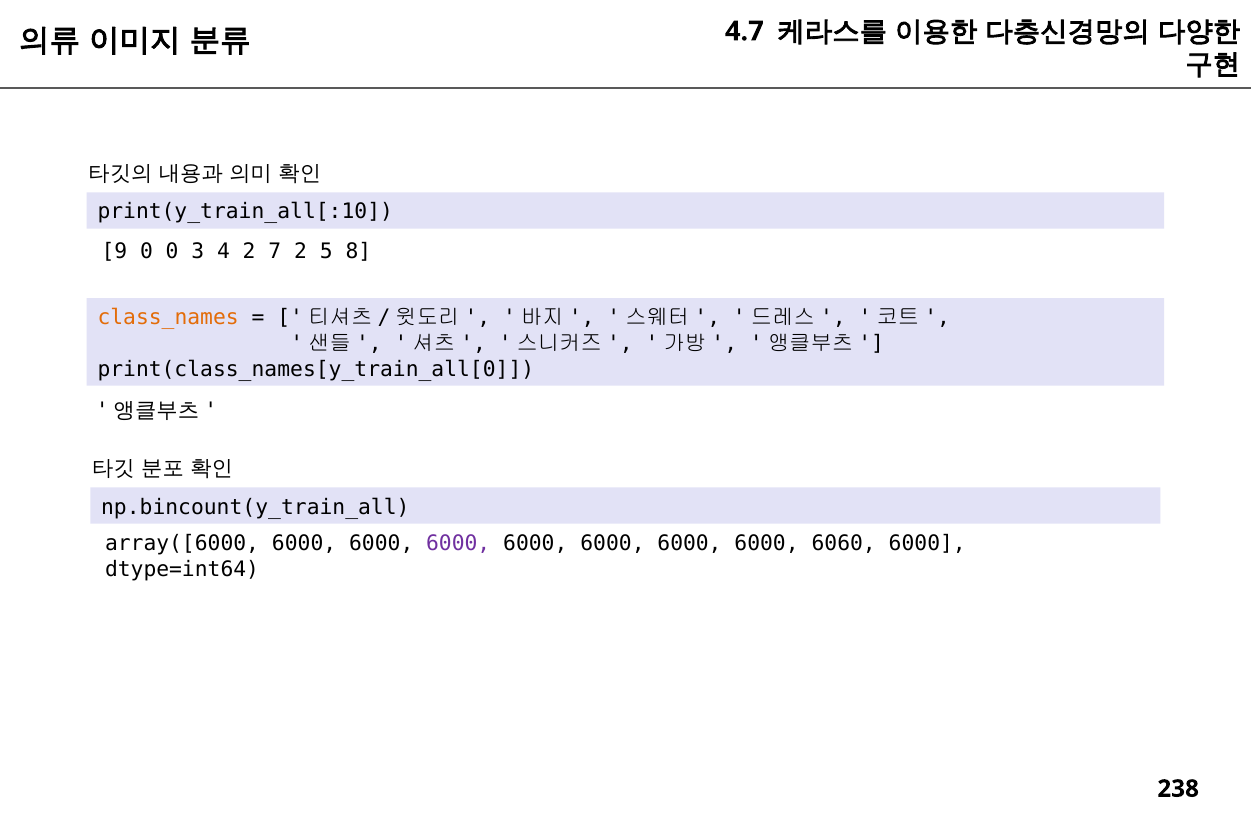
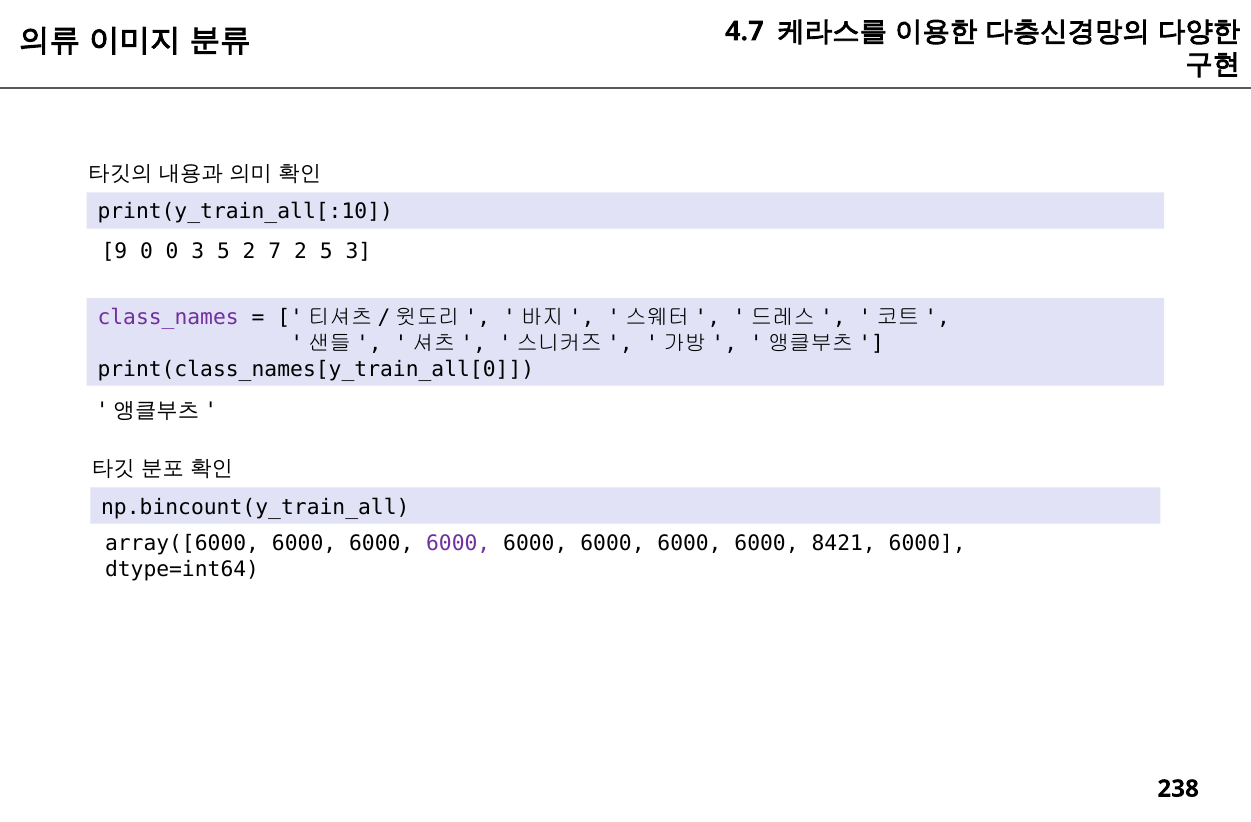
3 4: 4 -> 5
5 8: 8 -> 3
class_names colour: orange -> purple
6060: 6060 -> 8421
